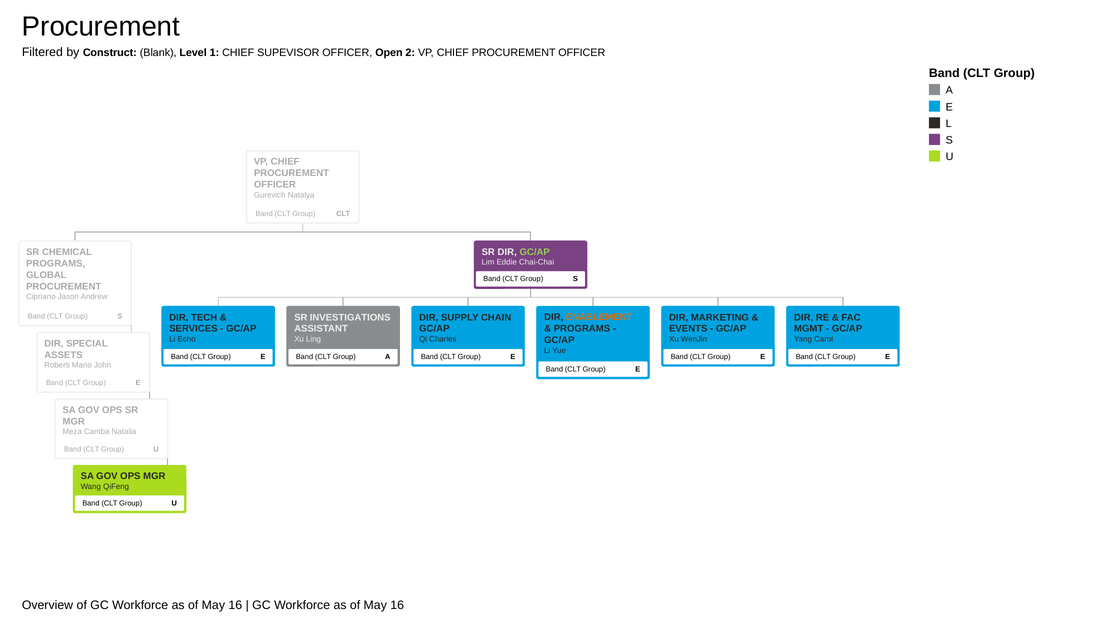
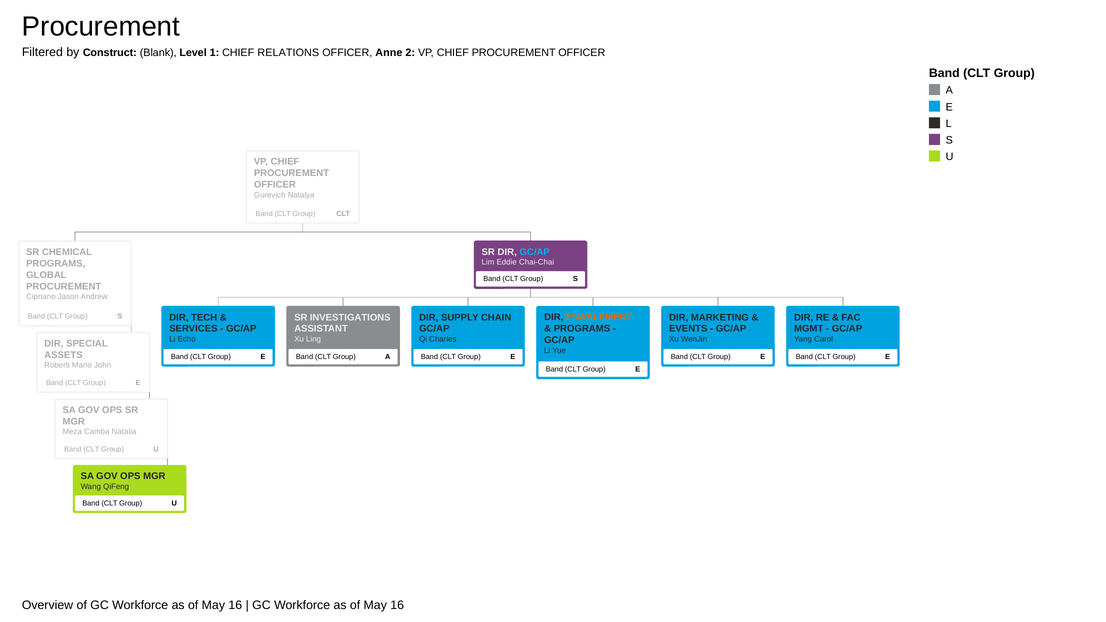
SUPEVISOR: SUPEVISOR -> RELATIONS
Open: Open -> Anne
GC/AP at (535, 252) colour: light green -> light blue
